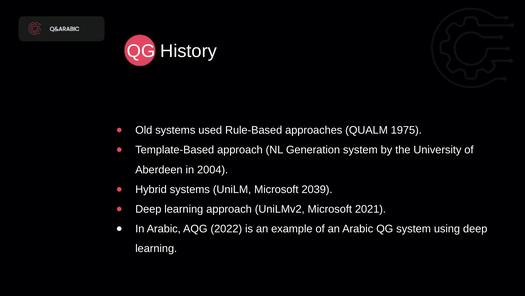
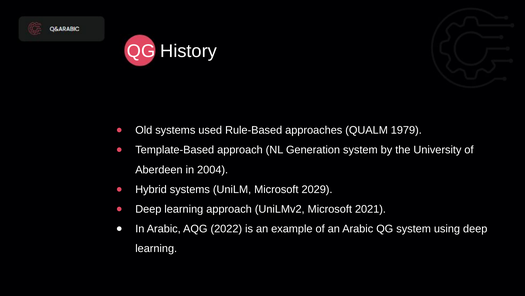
1975: 1975 -> 1979
2039: 2039 -> 2029
